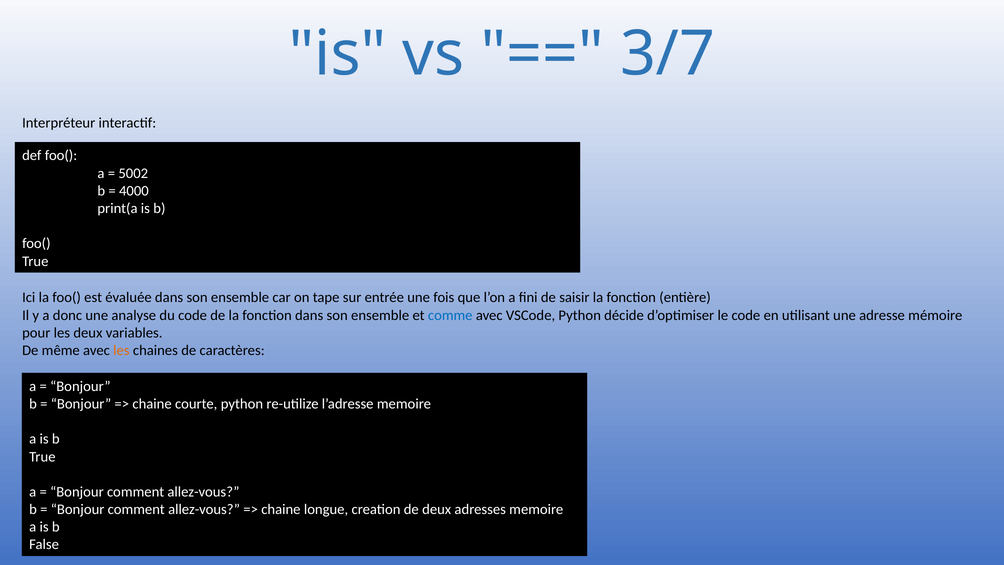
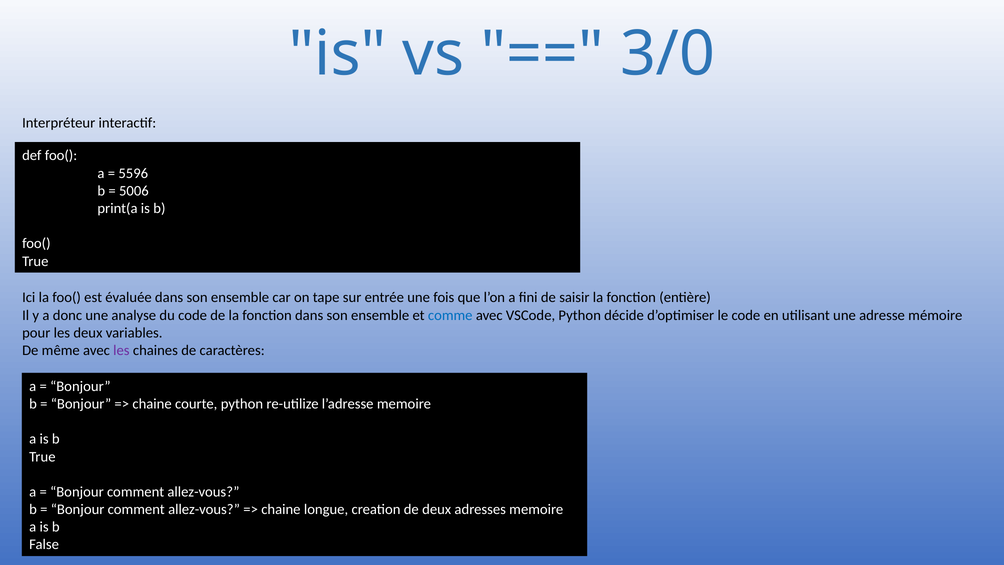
3/7: 3/7 -> 3/0
5002: 5002 -> 5596
4000: 4000 -> 5006
les at (121, 350) colour: orange -> purple
